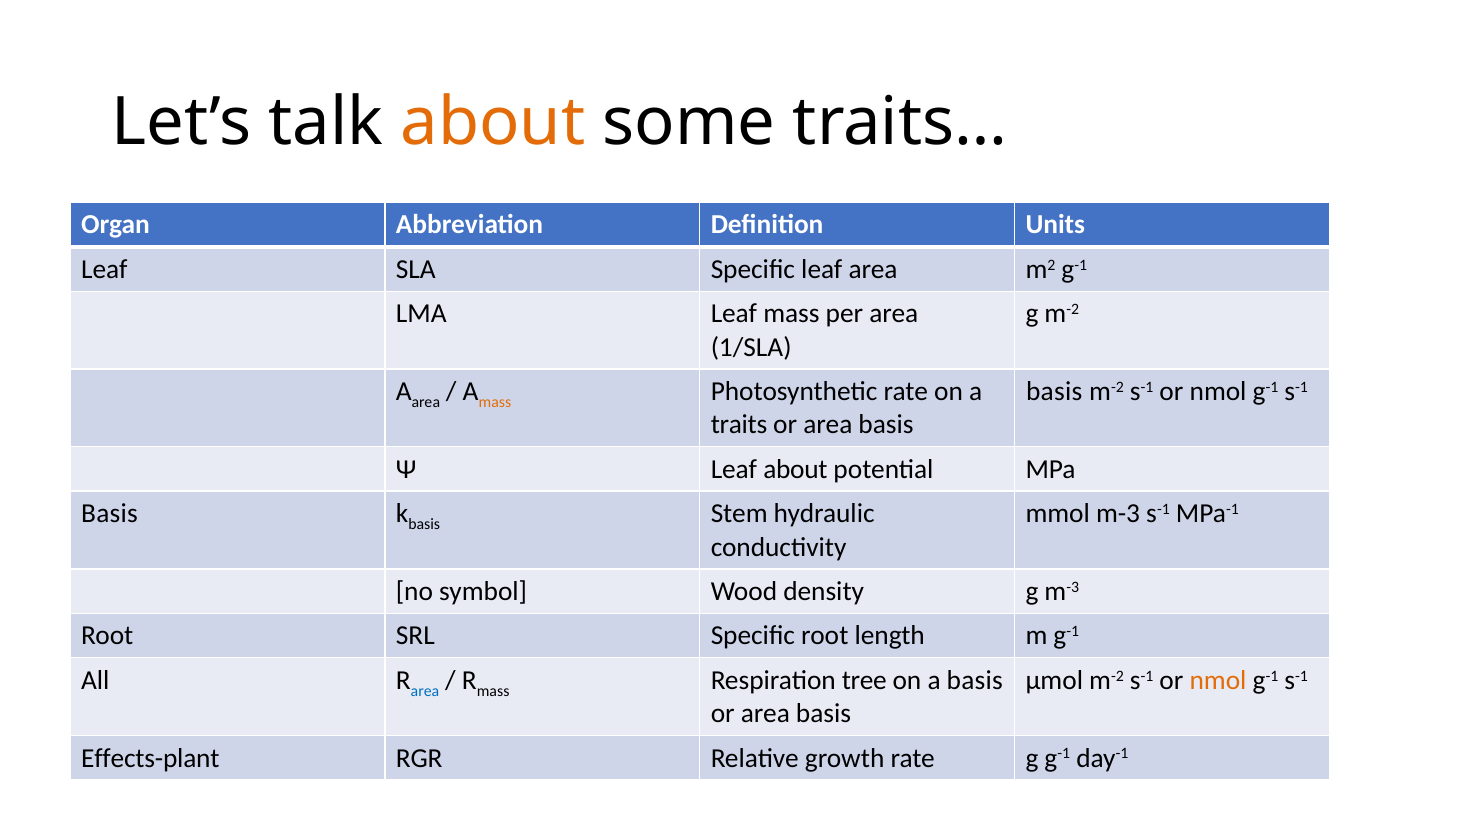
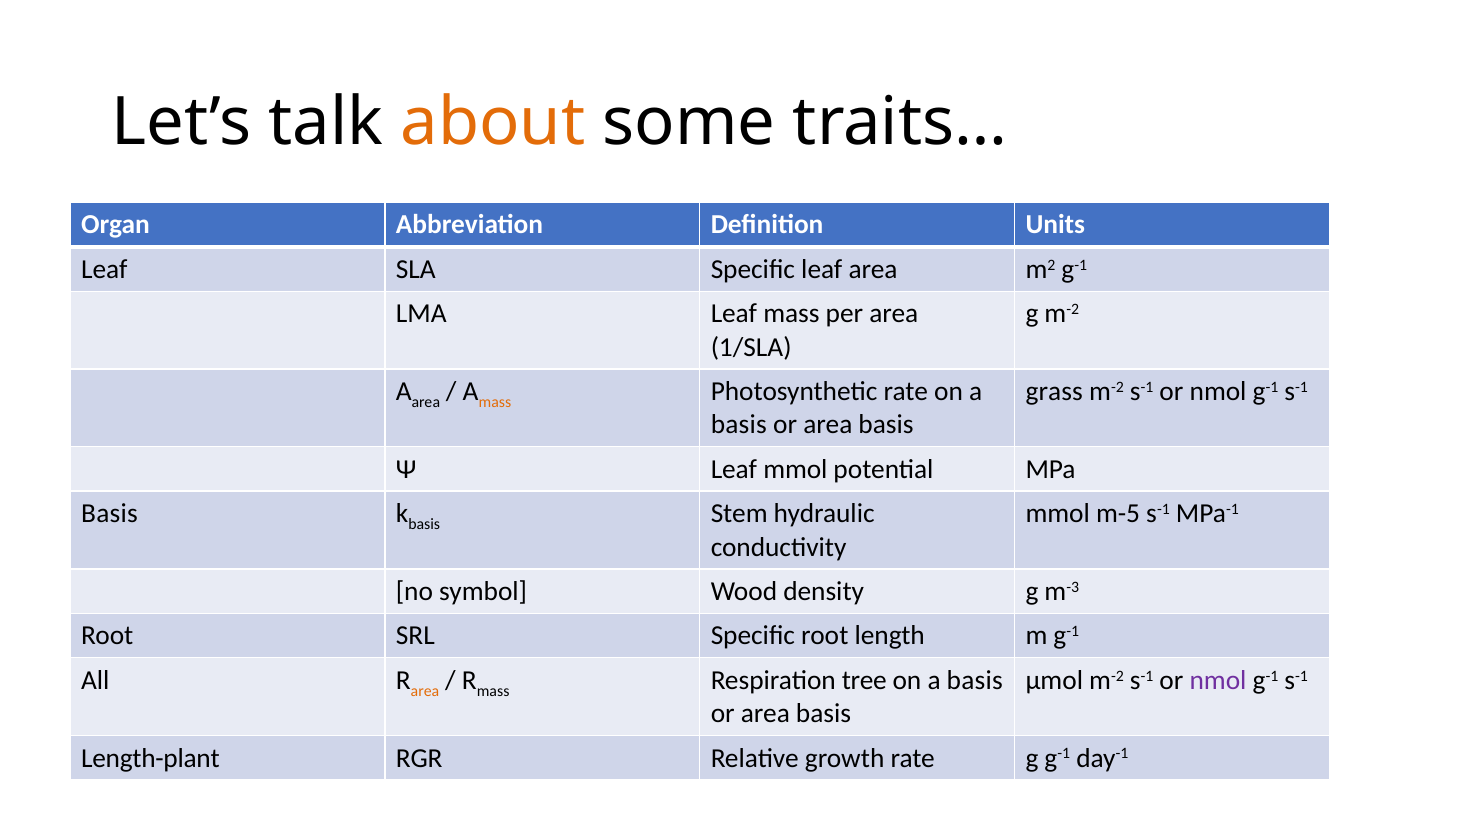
basis at (1054, 392): basis -> grass
traits at (739, 425): traits -> basis
Leaf about: about -> mmol
mmol m-3: m-3 -> m-5
area at (425, 691) colour: blue -> orange
nmol at (1218, 680) colour: orange -> purple
Effects-plant: Effects-plant -> Length-plant
